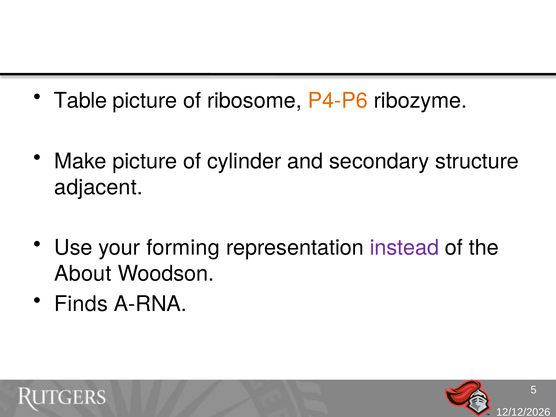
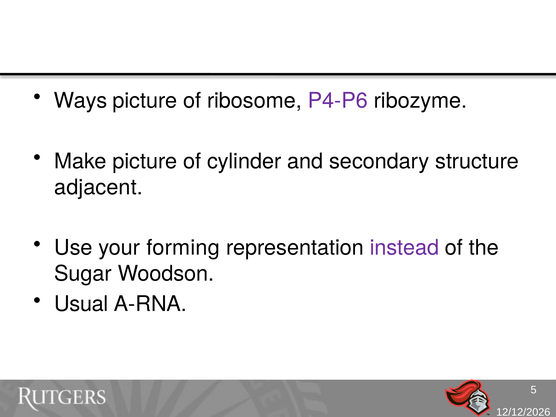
Table: Table -> Ways
P4-P6 colour: orange -> purple
About: About -> Sugar
Finds: Finds -> Usual
